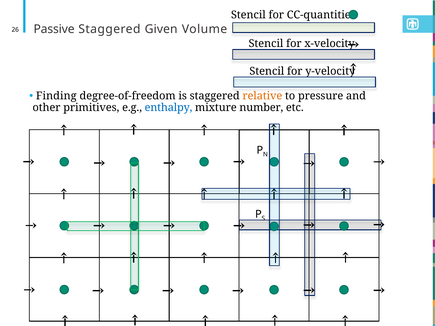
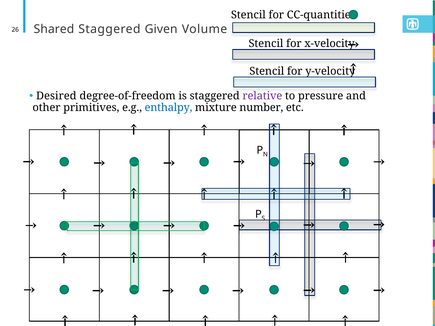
Passive: Passive -> Shared
Finding: Finding -> Desired
relative colour: orange -> purple
